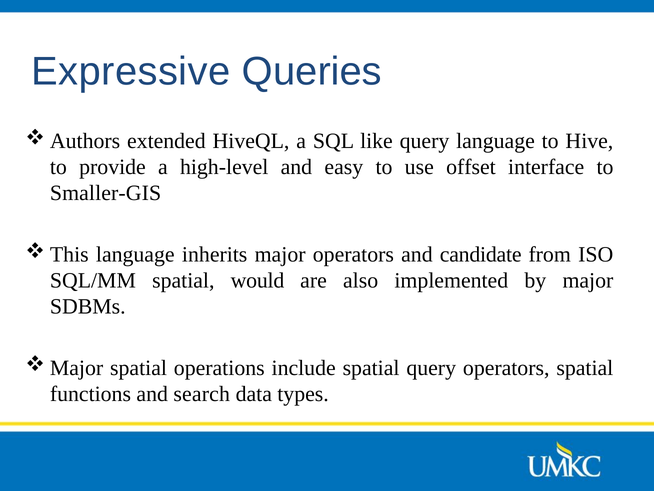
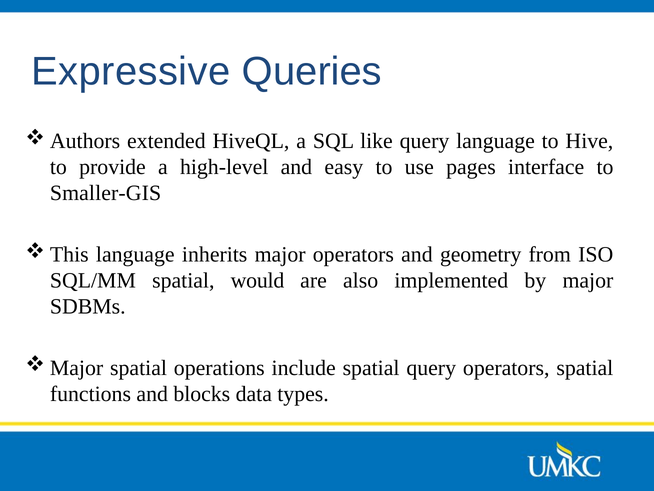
offset: offset -> pages
candidate: candidate -> geometry
search: search -> blocks
